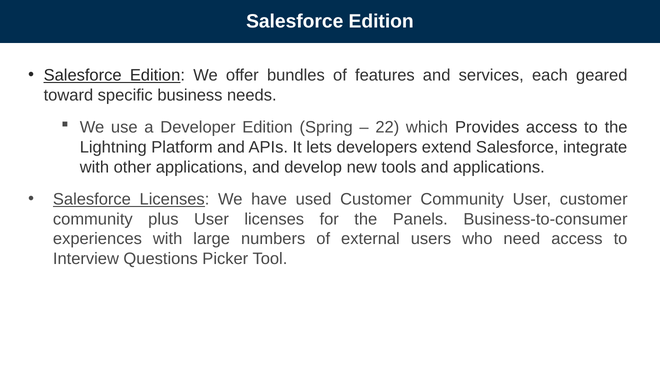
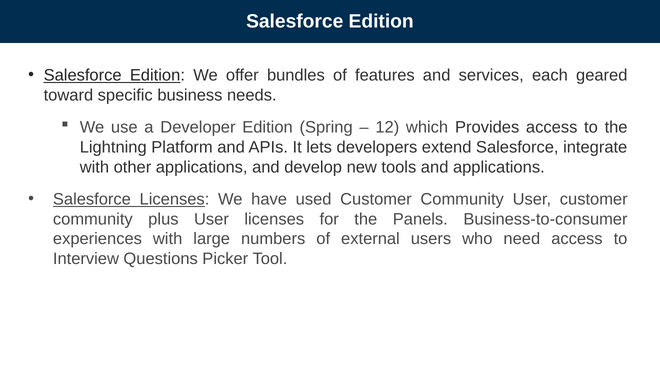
22: 22 -> 12
